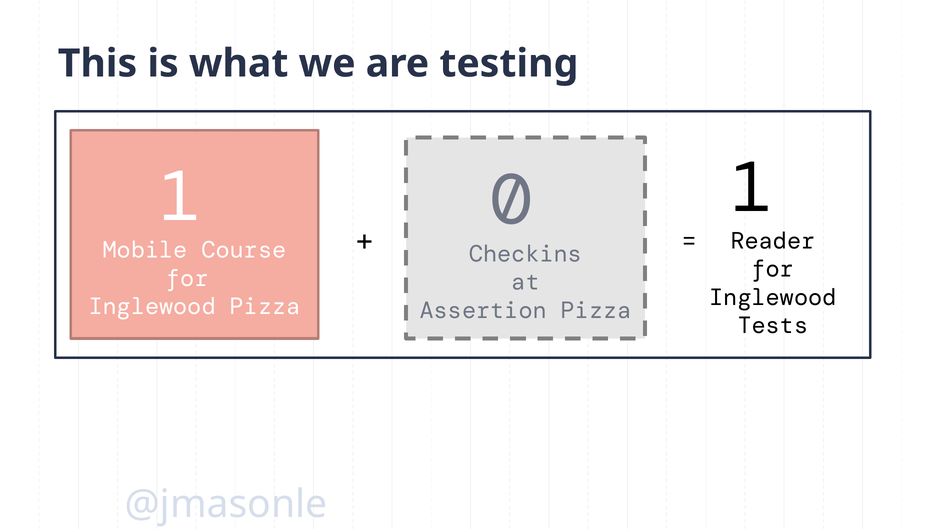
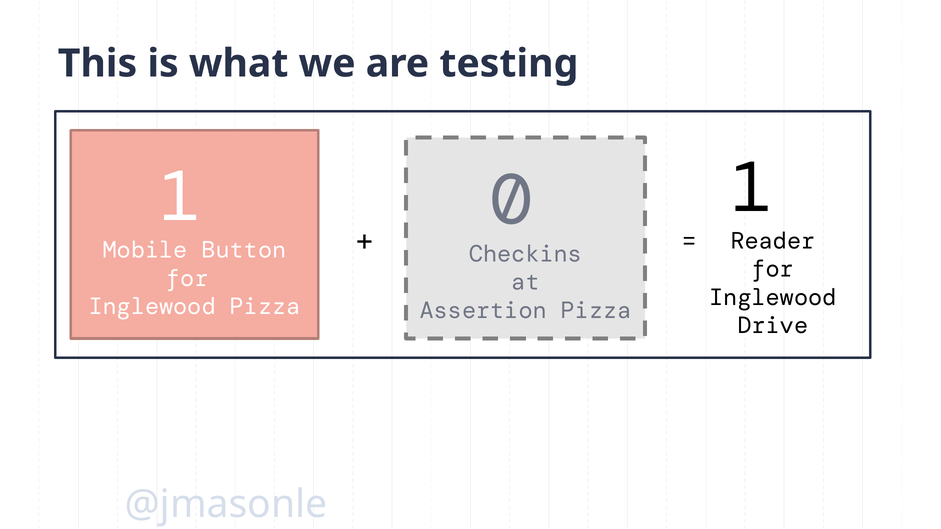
Course: Course -> Button
Tests: Tests -> Drive
